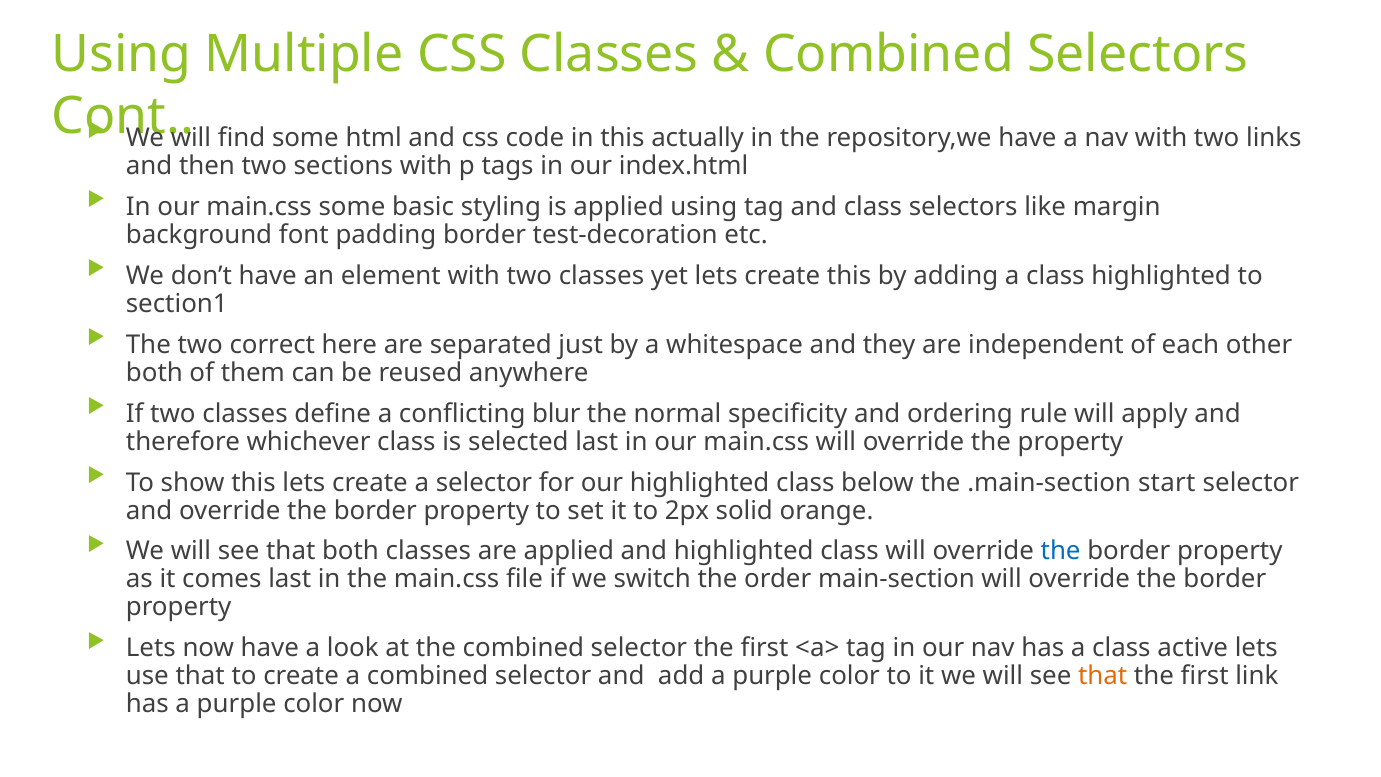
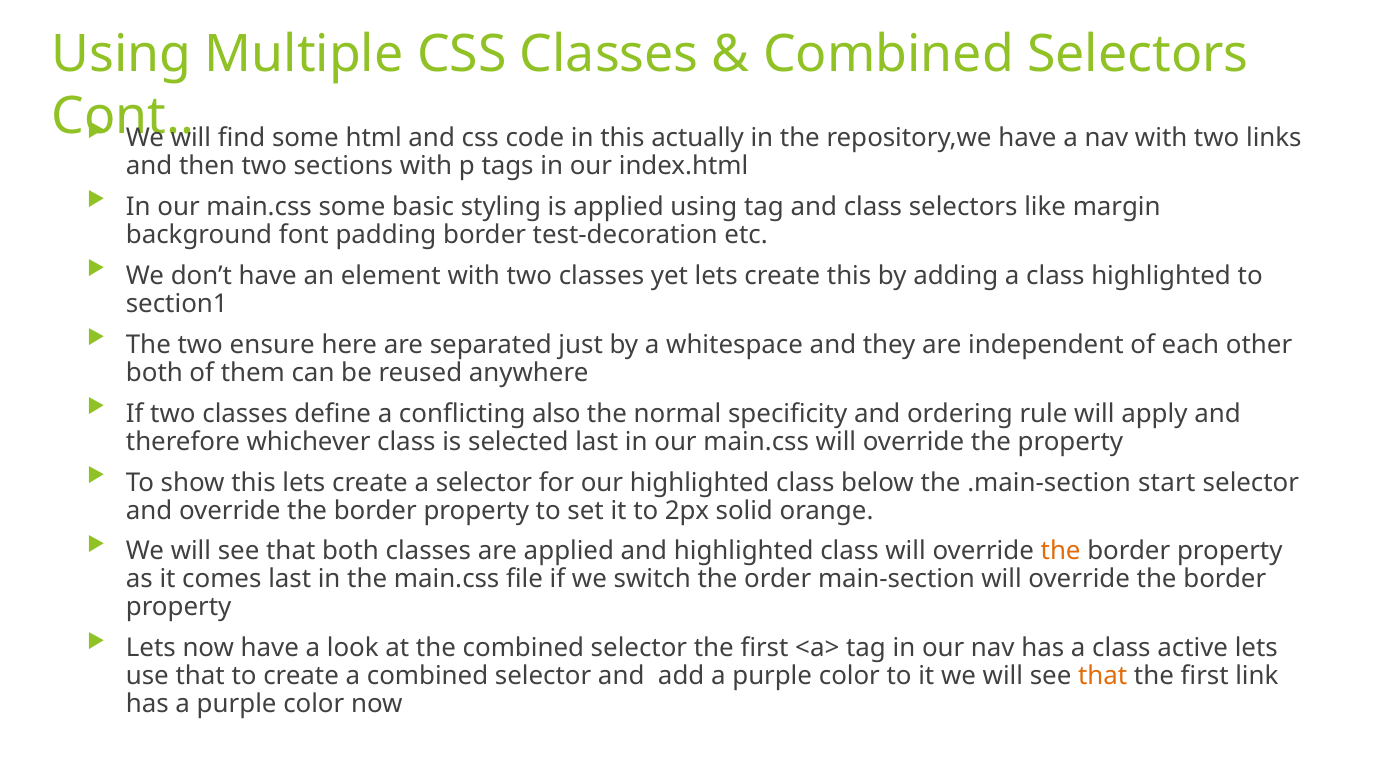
correct: correct -> ensure
blur: blur -> also
the at (1061, 551) colour: blue -> orange
